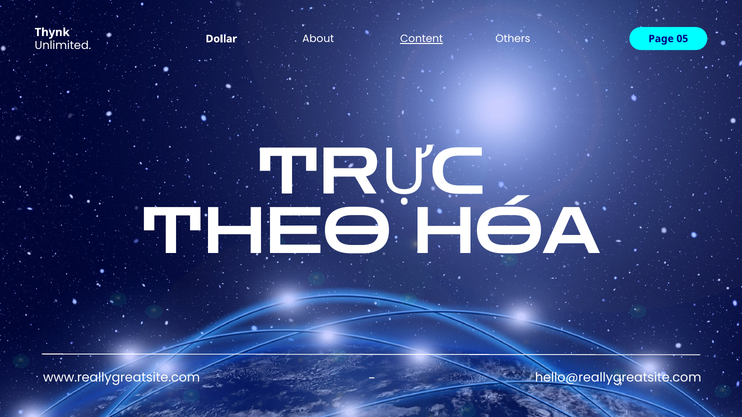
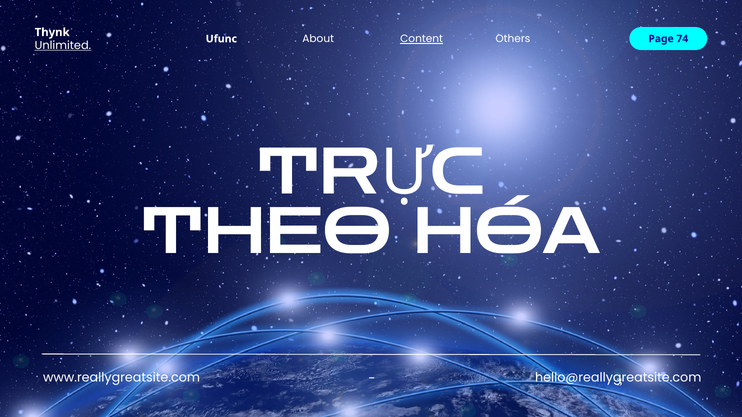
Dollar: Dollar -> Ufunc
05: 05 -> 74
Unlimited underline: none -> present
